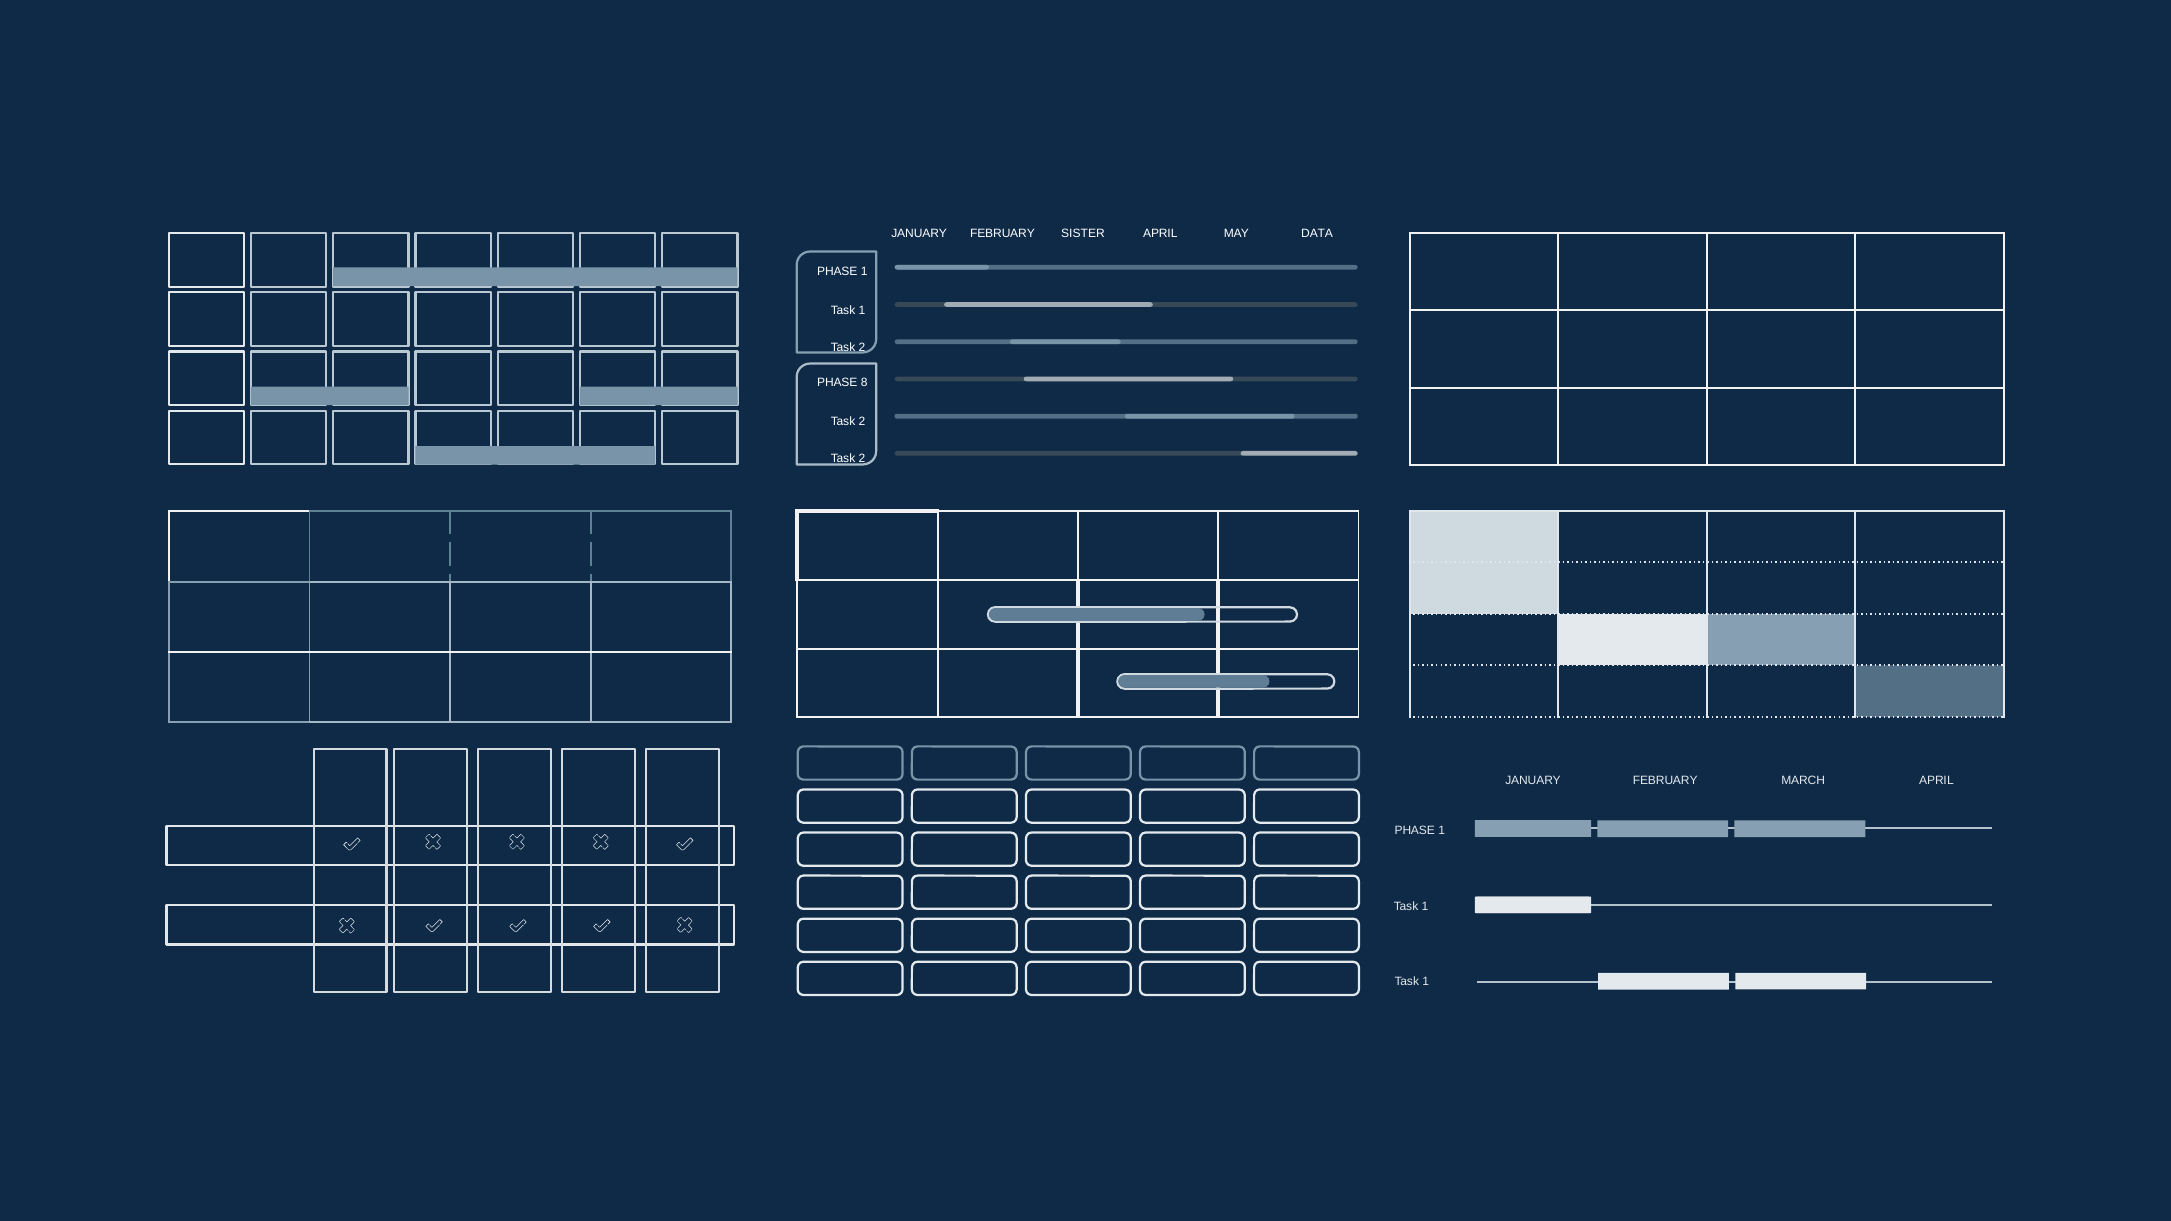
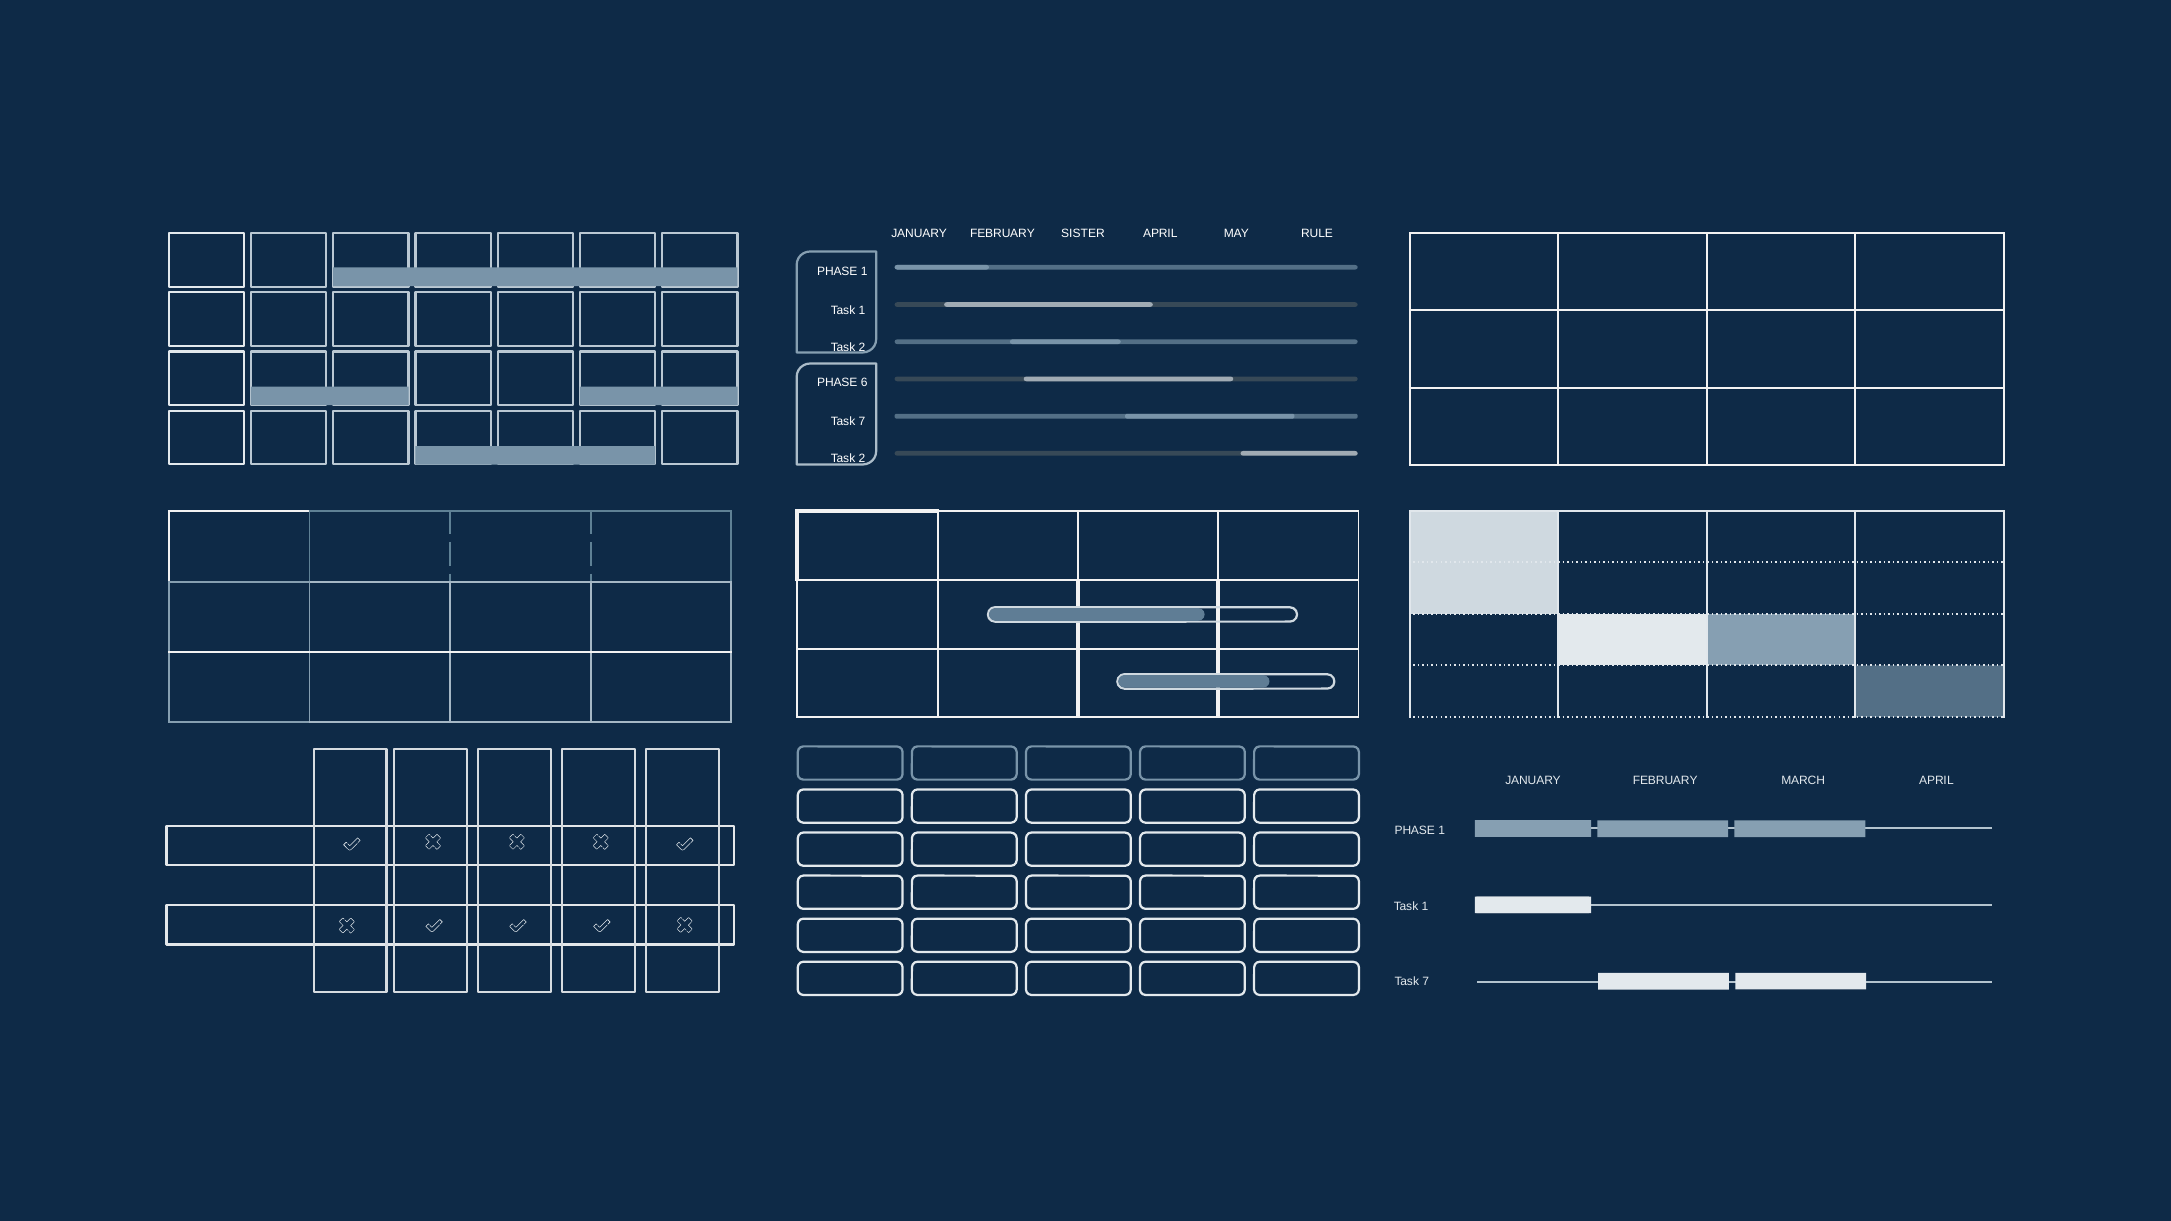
DATA: DATA -> RULE
8: 8 -> 6
2 at (862, 422): 2 -> 7
1 at (1426, 982): 1 -> 7
